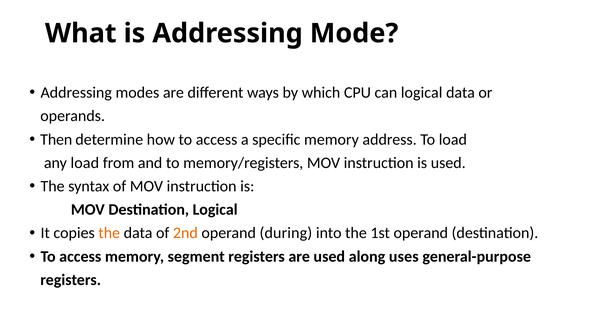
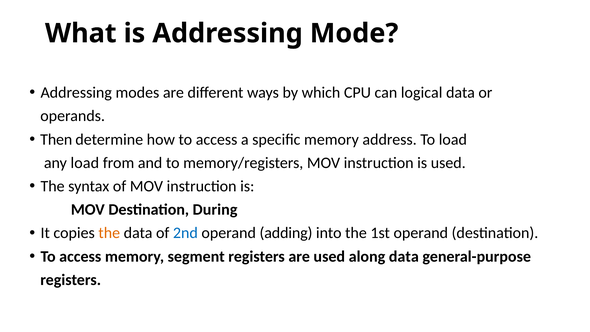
Destination Logical: Logical -> During
2nd colour: orange -> blue
during: during -> adding
along uses: uses -> data
